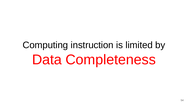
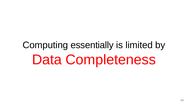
instruction: instruction -> essentially
